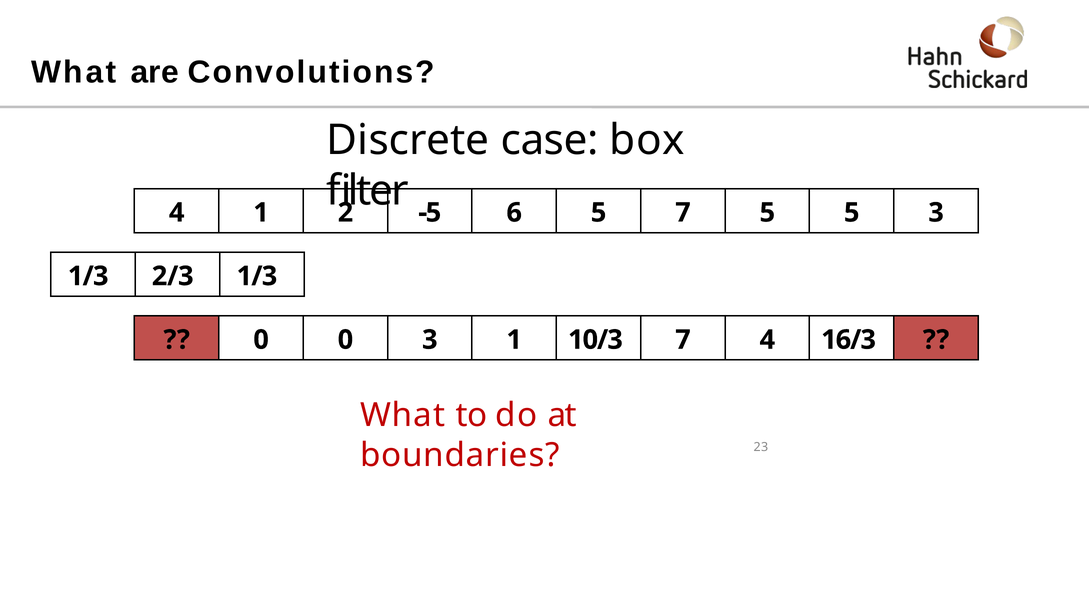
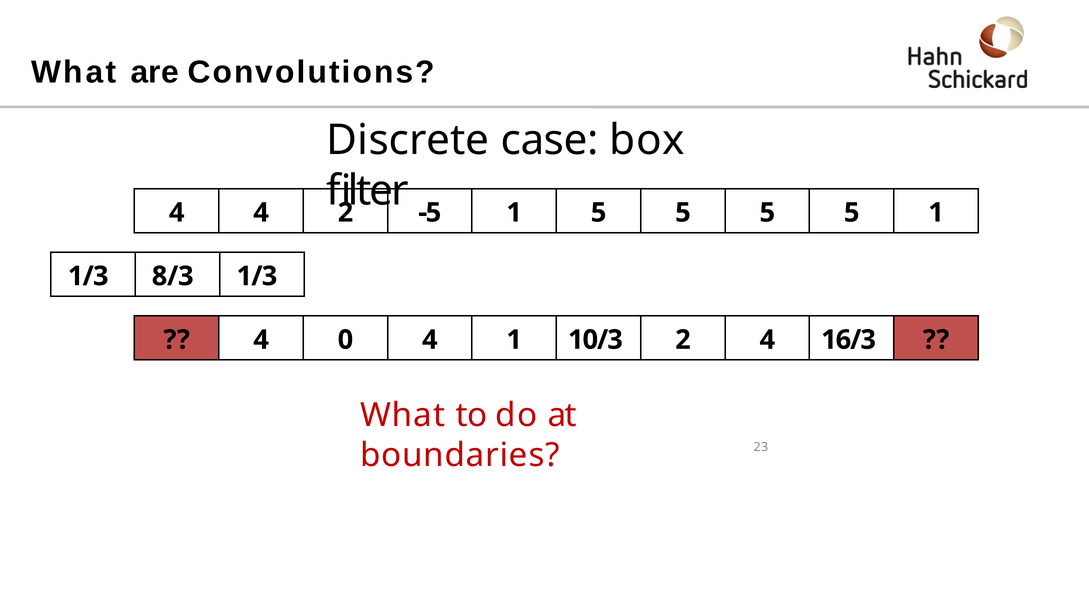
4 1: 1 -> 4
-5 6: 6 -> 1
7 at (683, 212): 7 -> 5
5 3: 3 -> 1
2/3: 2/3 -> 8/3
0 at (261, 340): 0 -> 4
0 3: 3 -> 4
10/3 7: 7 -> 2
